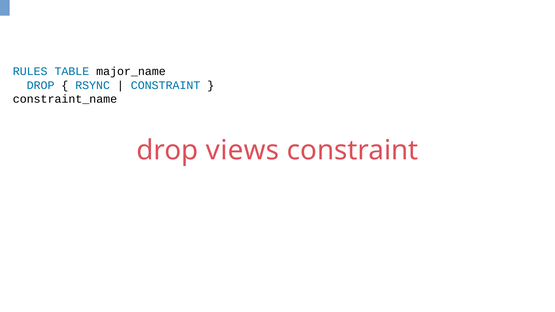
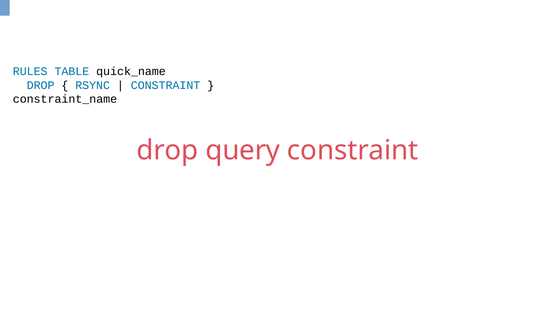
major_name: major_name -> quick_name
views: views -> query
